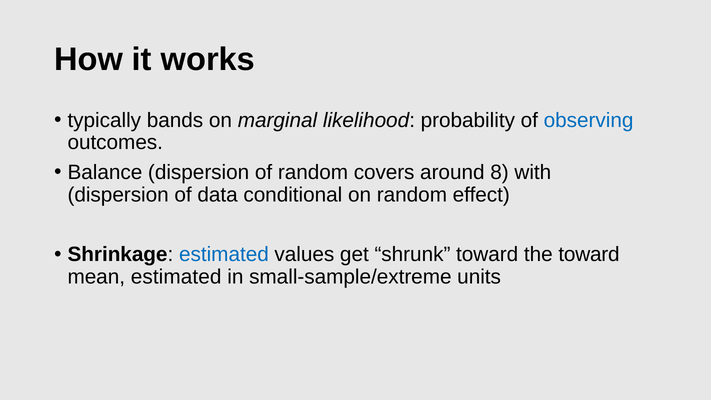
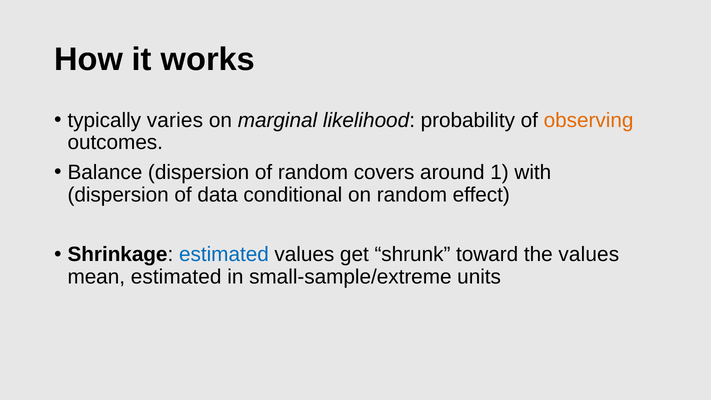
bands: bands -> varies
observing colour: blue -> orange
8: 8 -> 1
the toward: toward -> values
